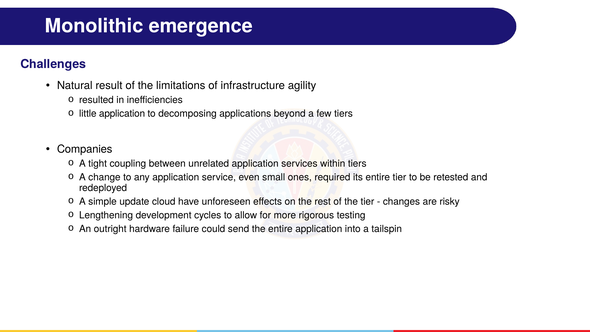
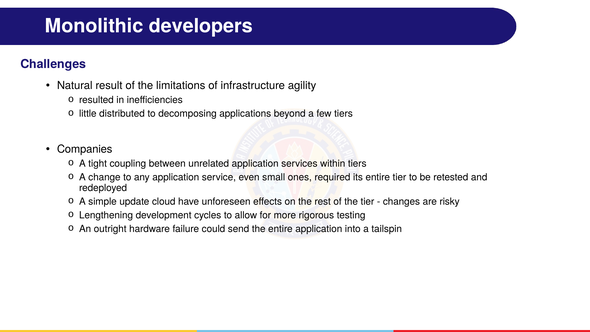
emergence: emergence -> developers
little application: application -> distributed
